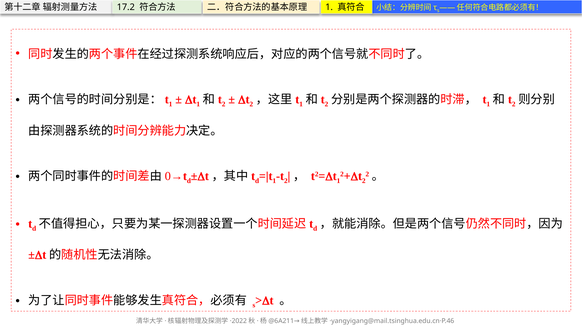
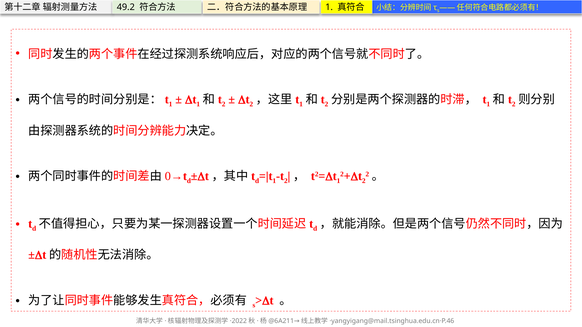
17.2: 17.2 -> 49.2
